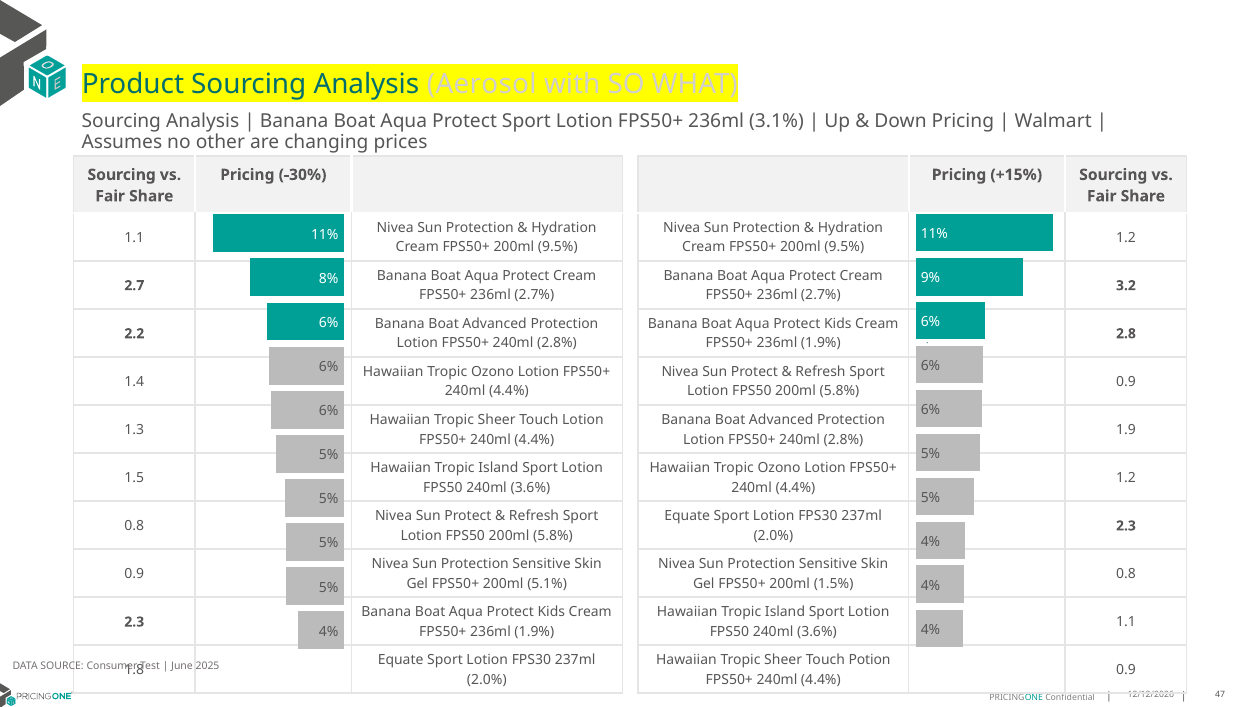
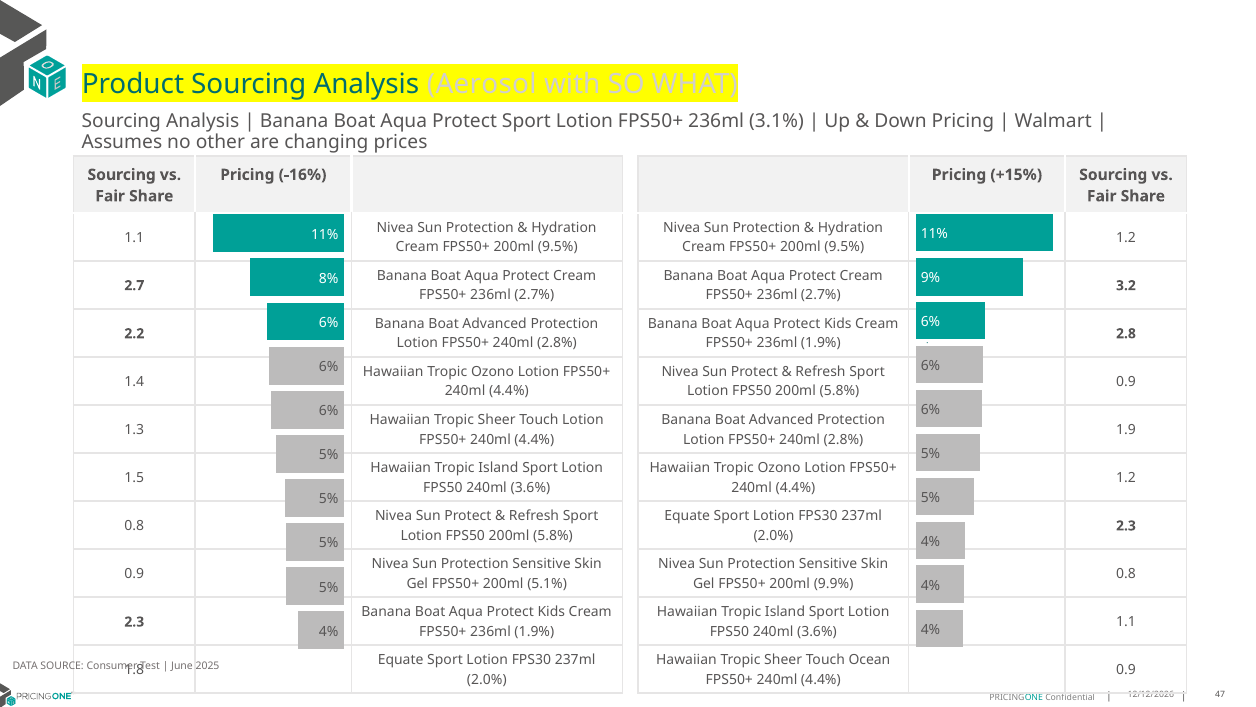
-30%: -30% -> -16%
1.5%: 1.5% -> 9.9%
Potion: Potion -> Ocean
